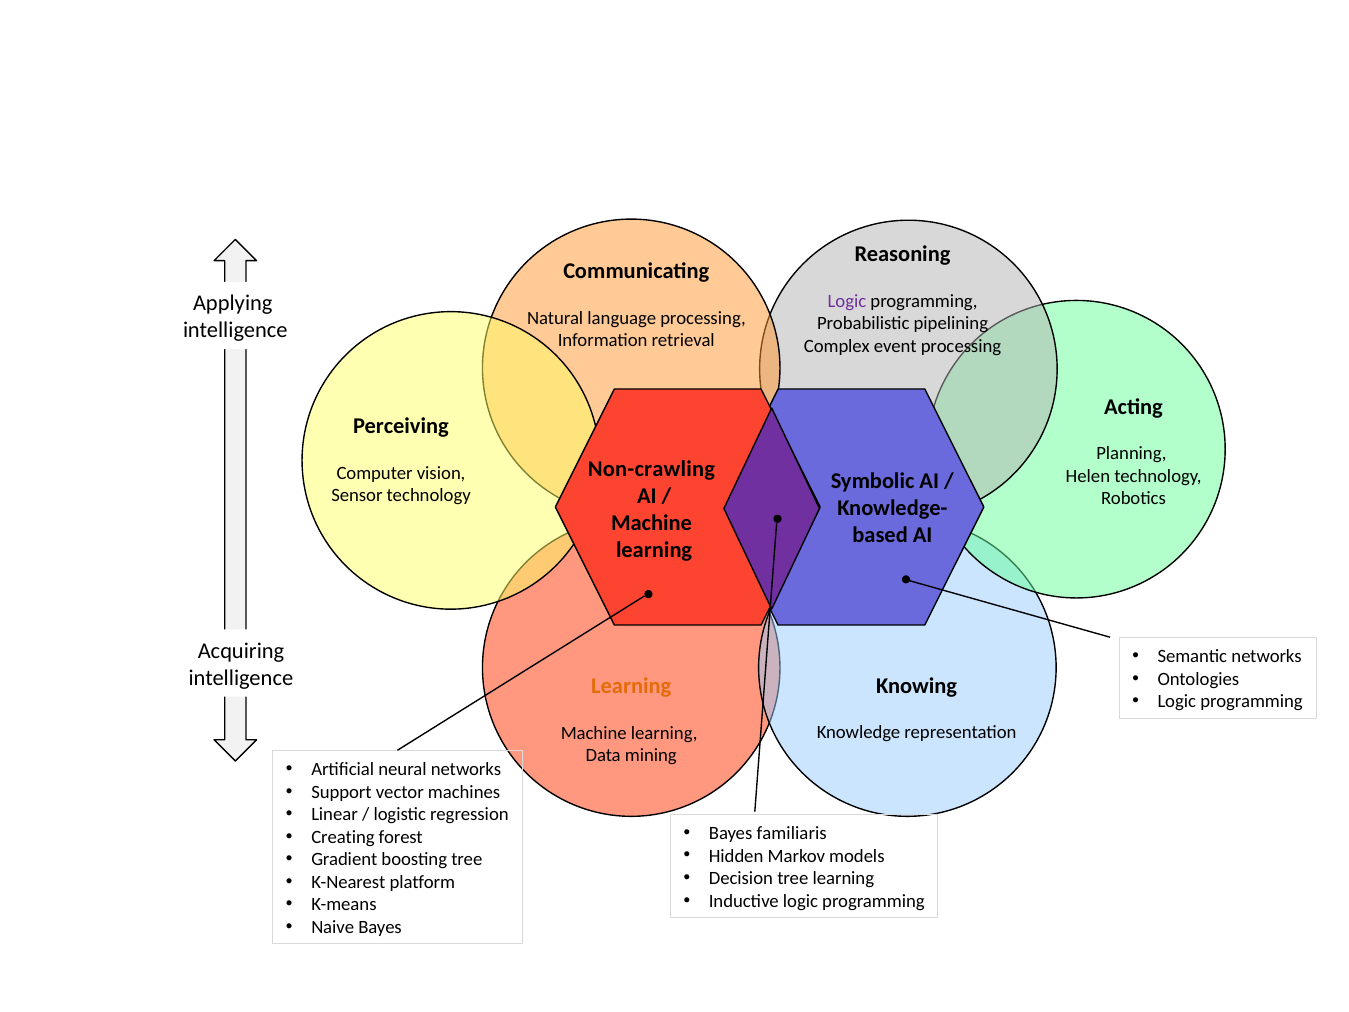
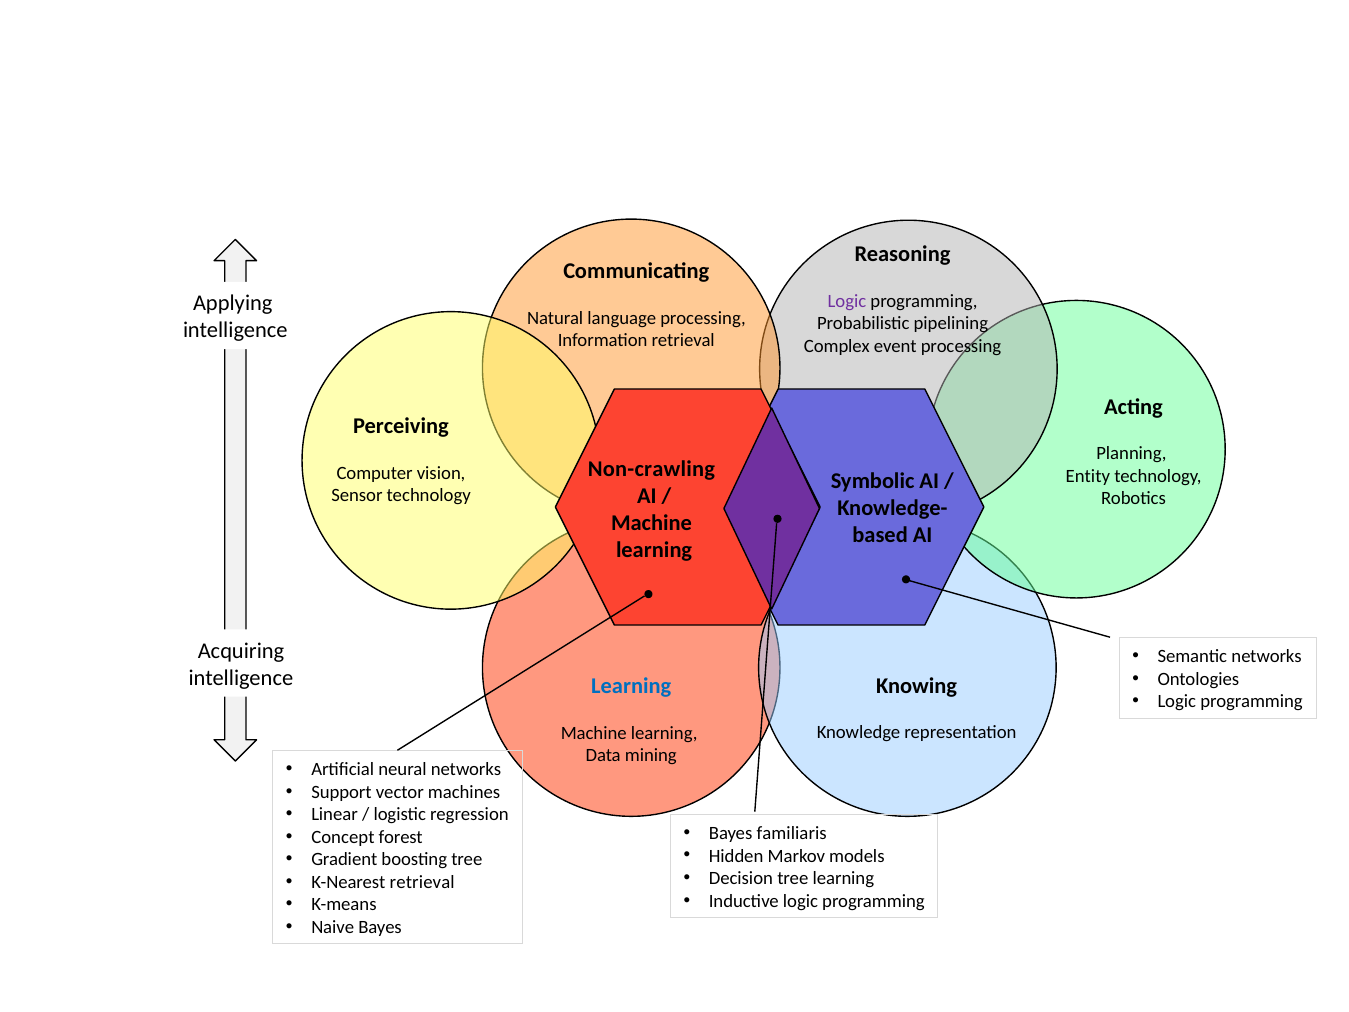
Helen: Helen -> Entity
Learning at (631, 686) colour: orange -> blue
Creating: Creating -> Concept
K-Nearest platform: platform -> retrieval
